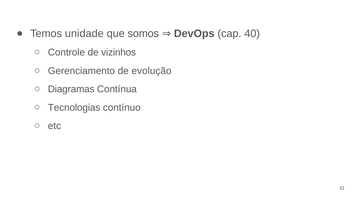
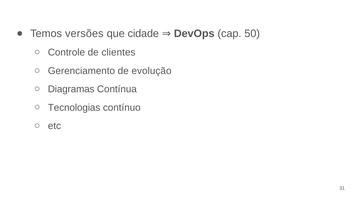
unidade: unidade -> versões
somos: somos -> cidade
40: 40 -> 50
vizinhos: vizinhos -> clientes
